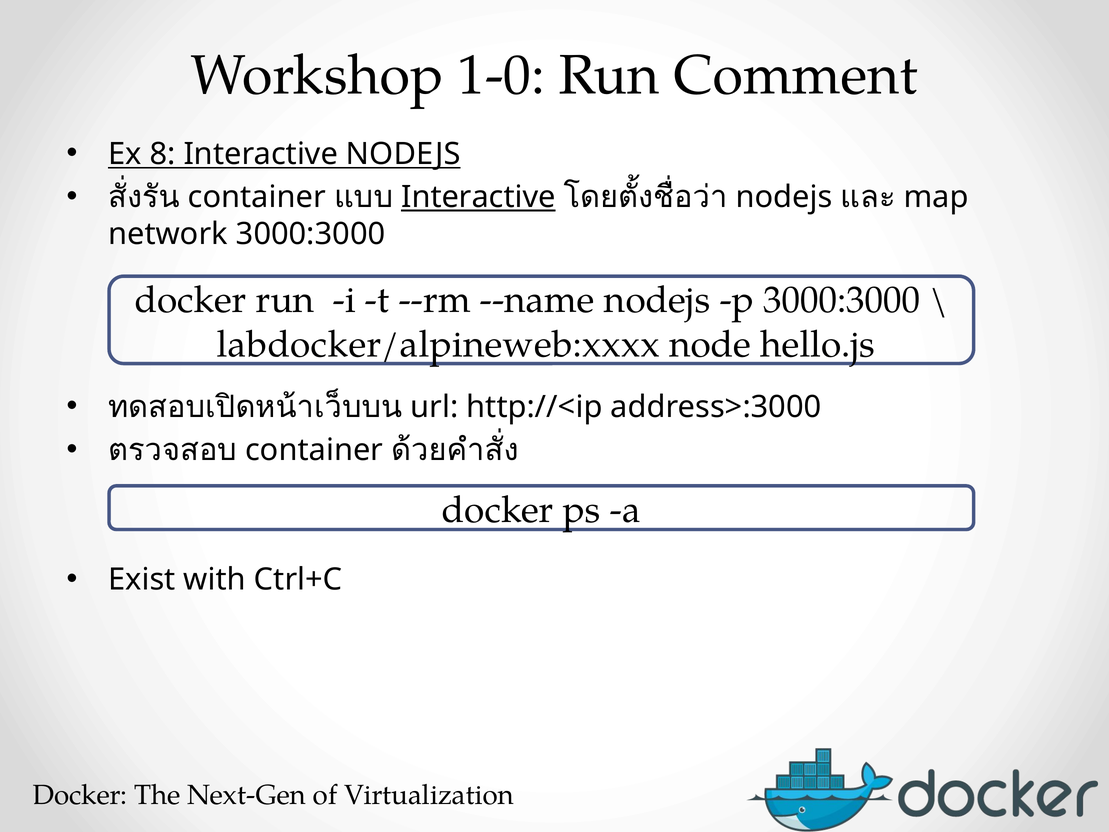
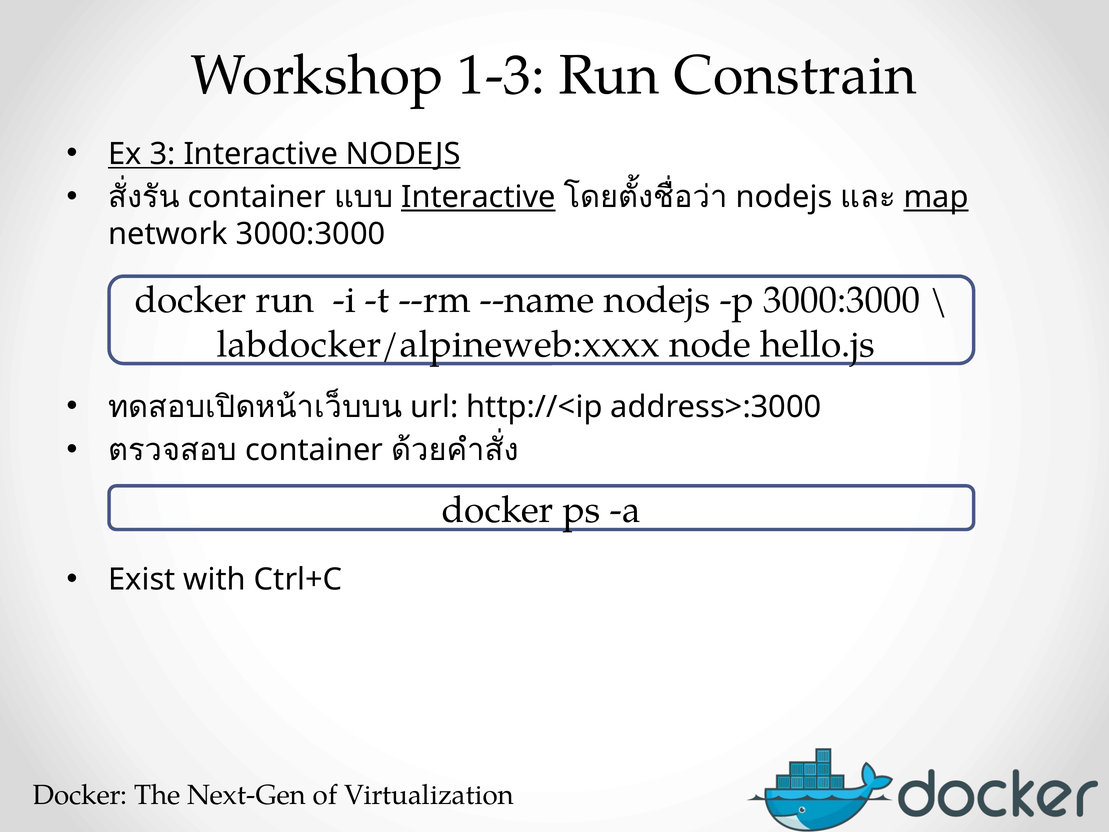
1-0: 1-0 -> 1-3
Comment: Comment -> Constrain
8: 8 -> 3
map underline: none -> present
